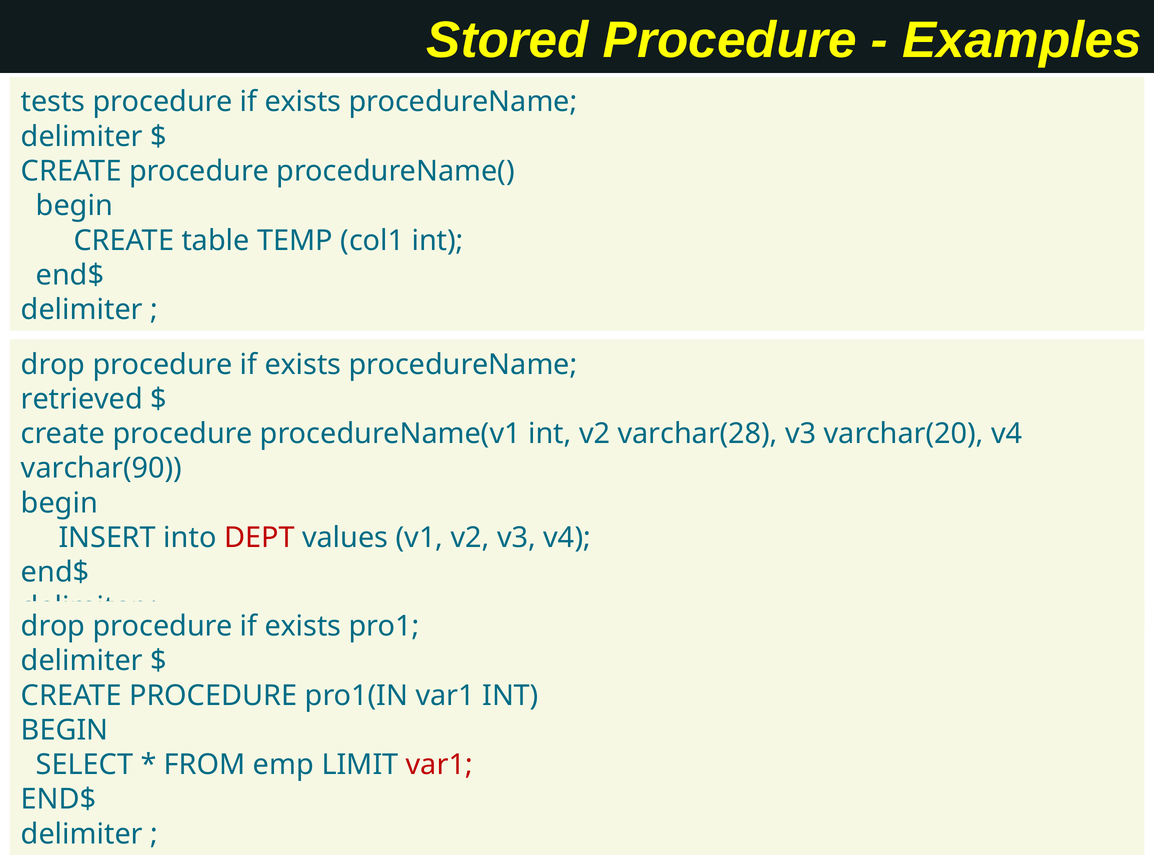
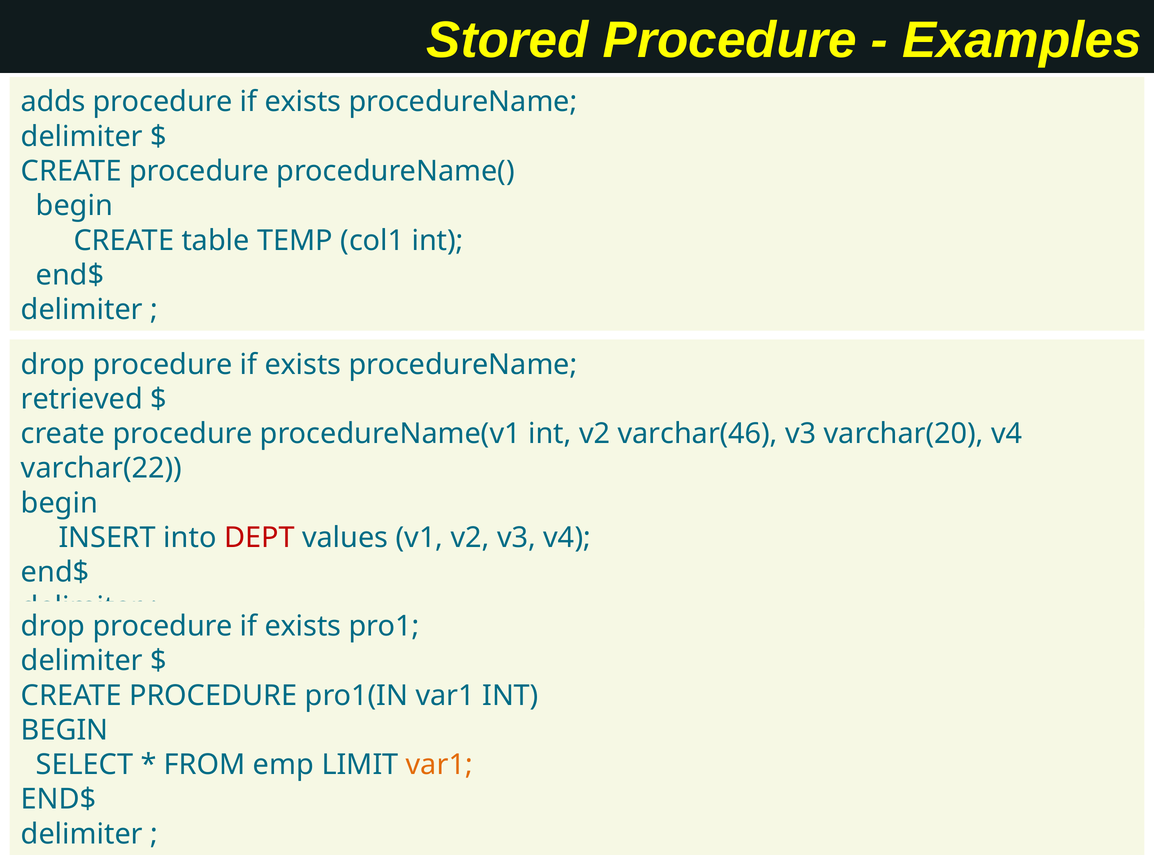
tests: tests -> adds
varchar(28: varchar(28 -> varchar(46
varchar(90: varchar(90 -> varchar(22
var1 at (439, 764) colour: red -> orange
